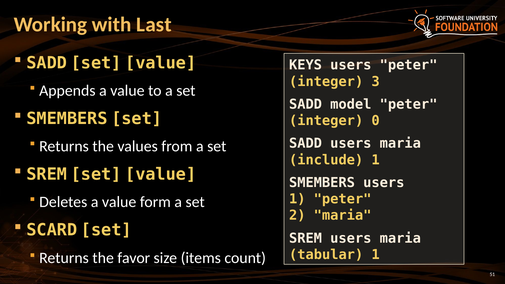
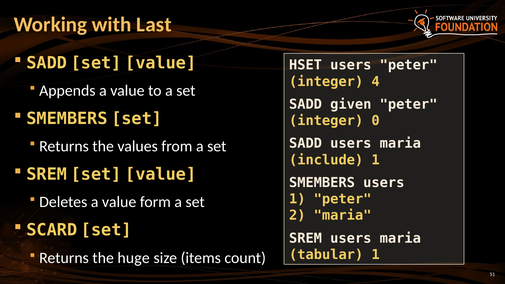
KEYS: KEYS -> HSET
3: 3 -> 4
model: model -> given
favor: favor -> huge
